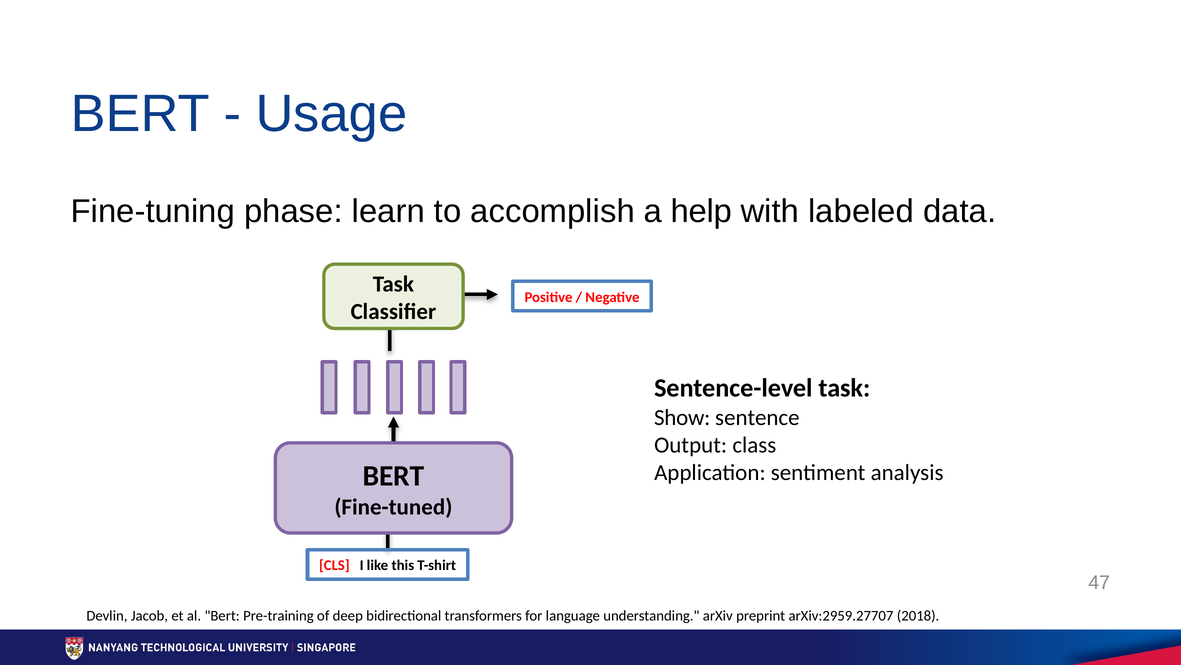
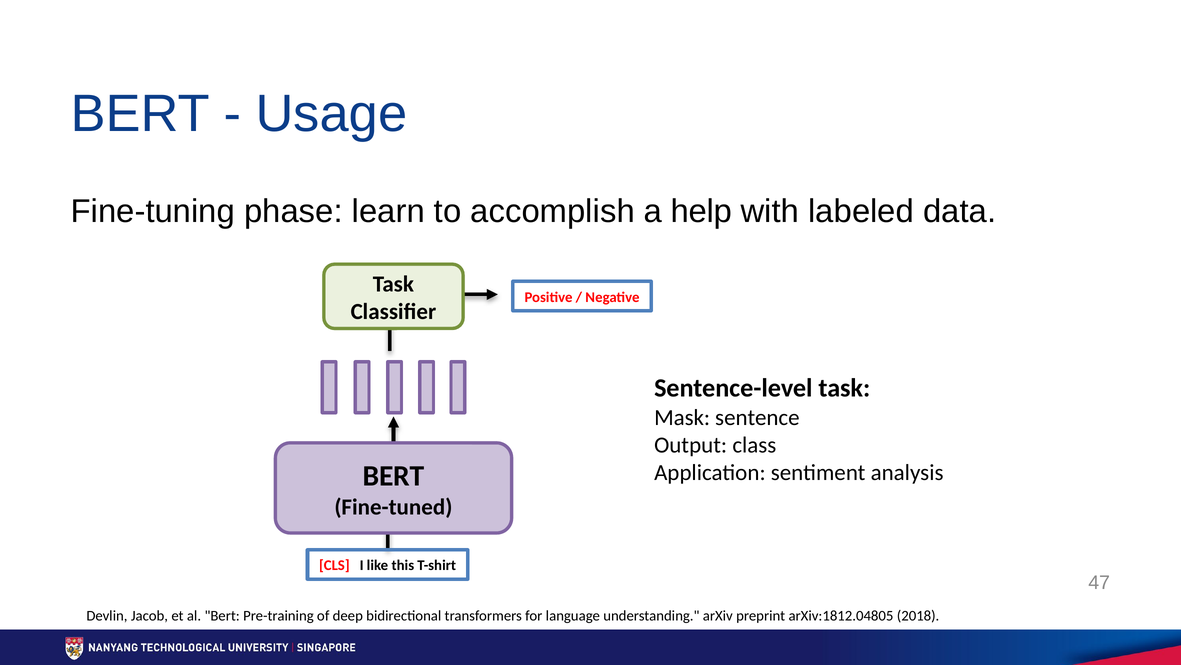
Show: Show -> Mask
arXiv:2959.27707: arXiv:2959.27707 -> arXiv:1812.04805
